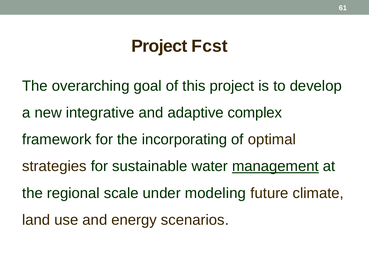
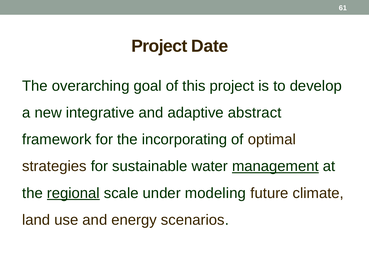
Fcst: Fcst -> Date
complex: complex -> abstract
regional underline: none -> present
